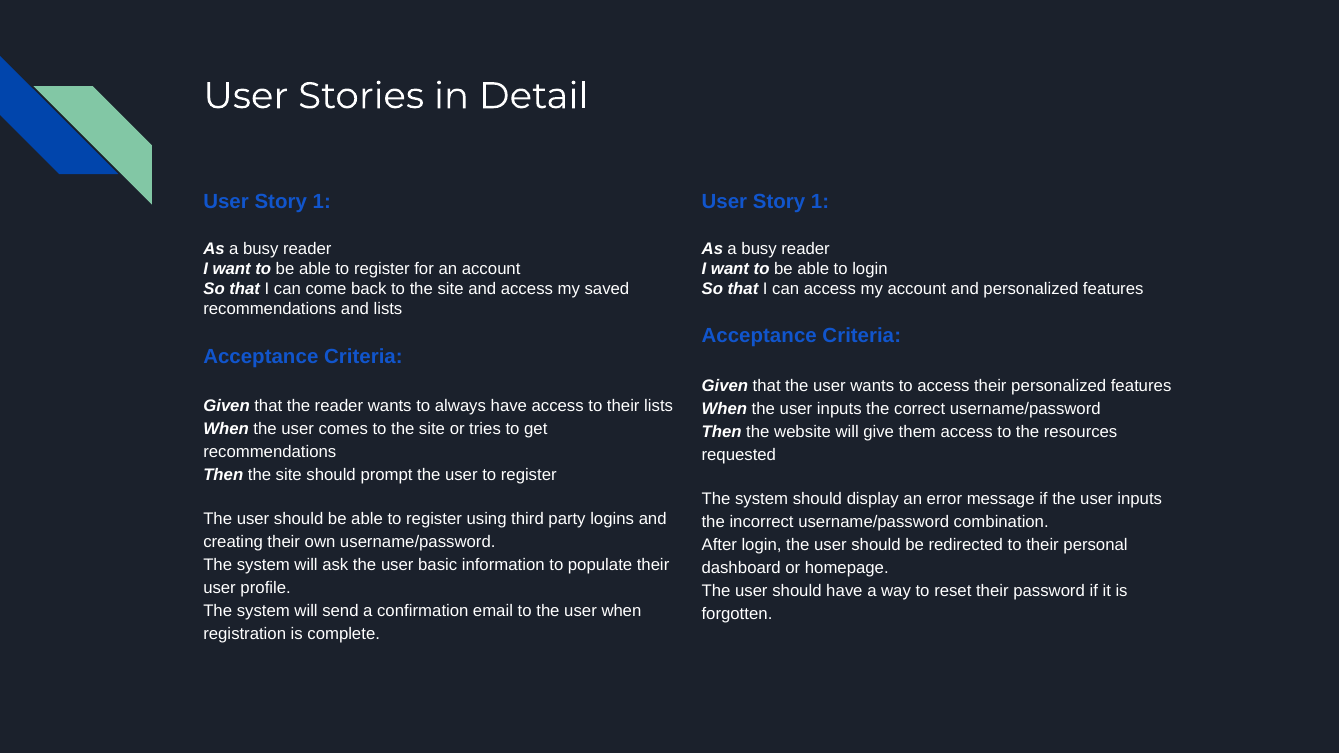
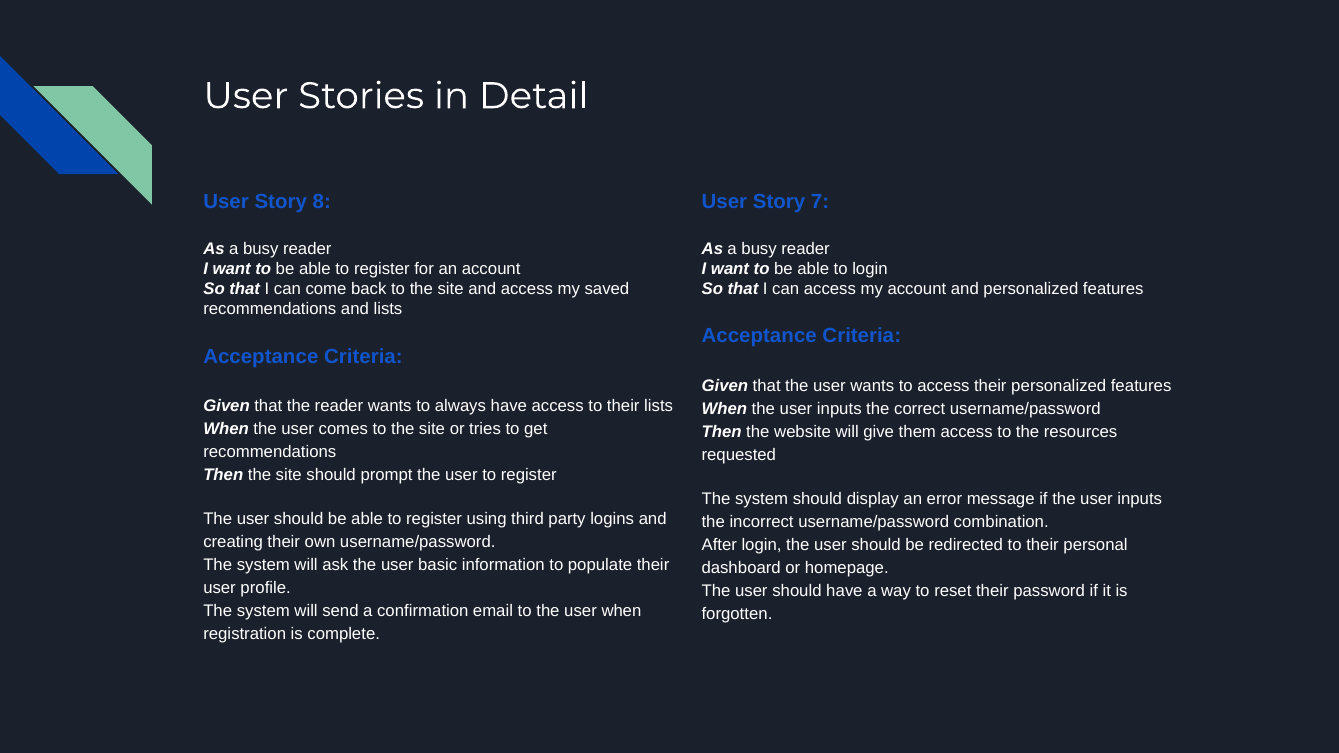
1 at (322, 202): 1 -> 8
1 at (820, 202): 1 -> 7
